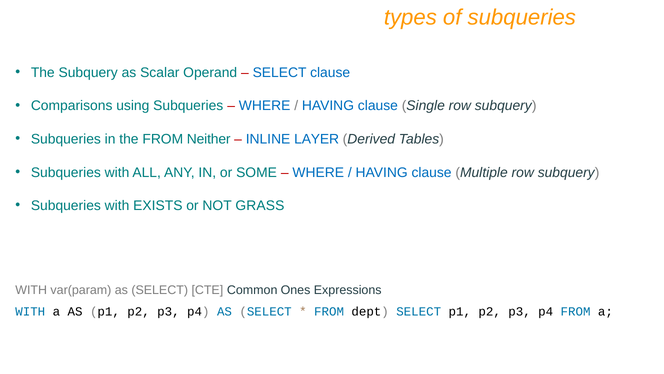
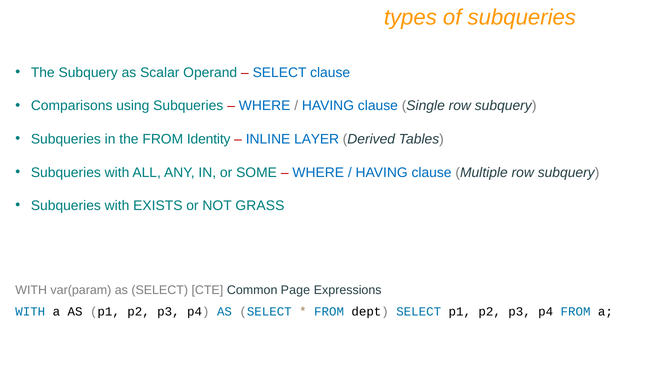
Neither: Neither -> Identity
Ones: Ones -> Page
